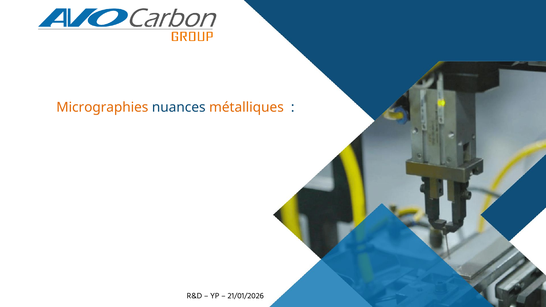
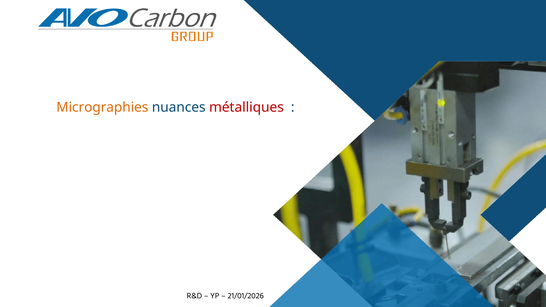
métalliques colour: orange -> red
